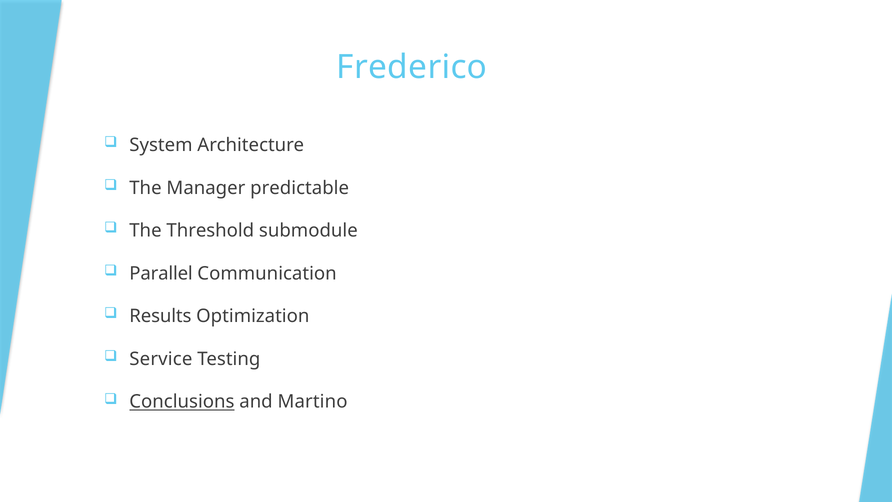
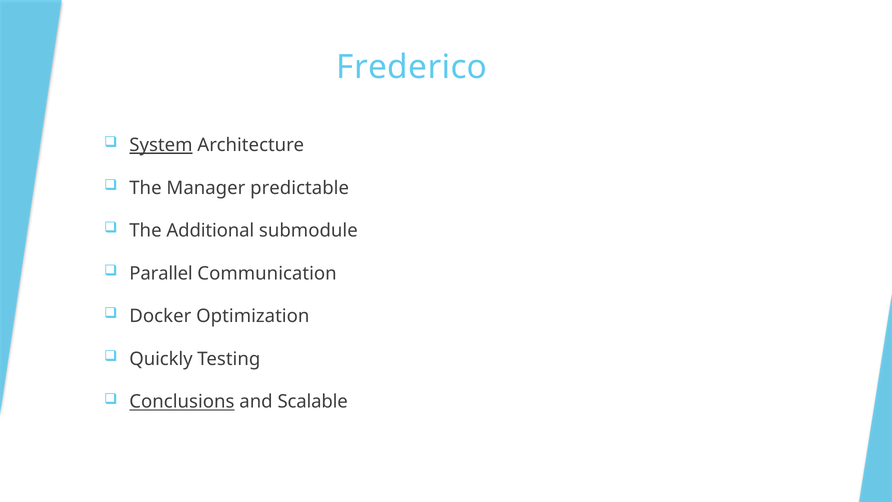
System underline: none -> present
Threshold: Threshold -> Additional
Results: Results -> Docker
Service: Service -> Quickly
Martino: Martino -> Scalable
